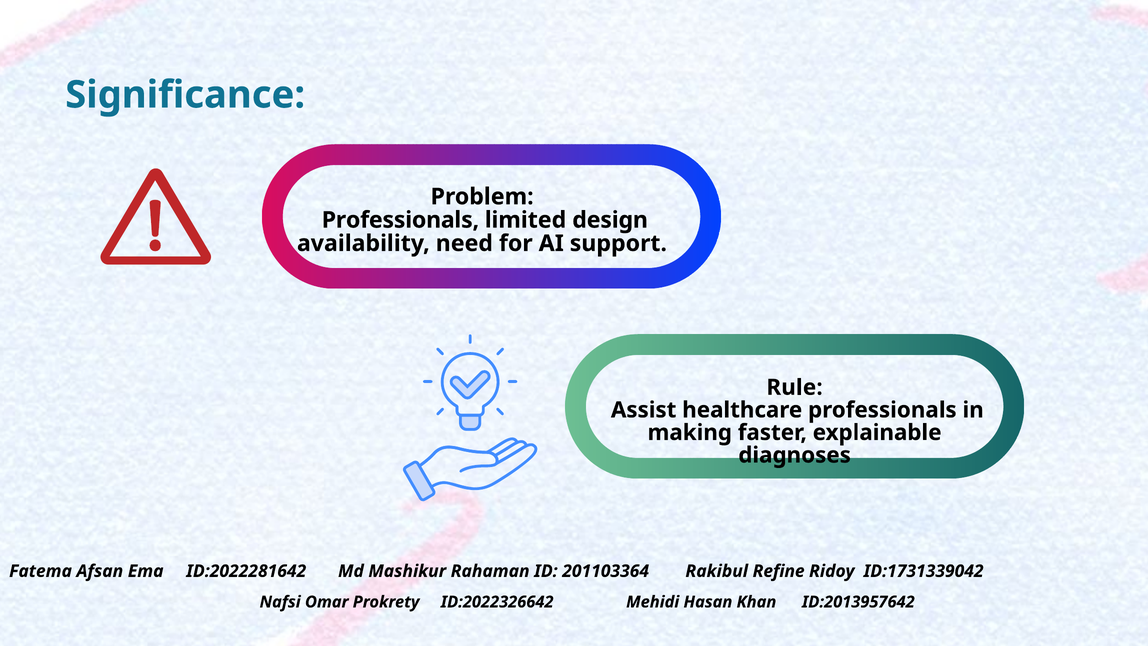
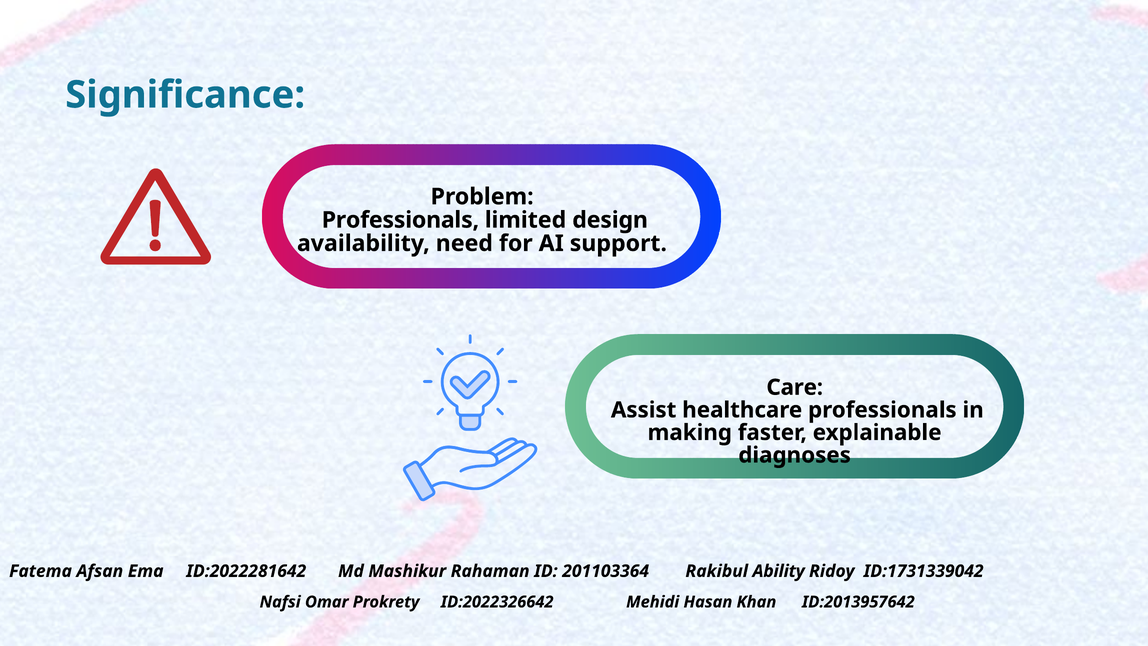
Rule: Rule -> Care
Refine: Refine -> Ability
